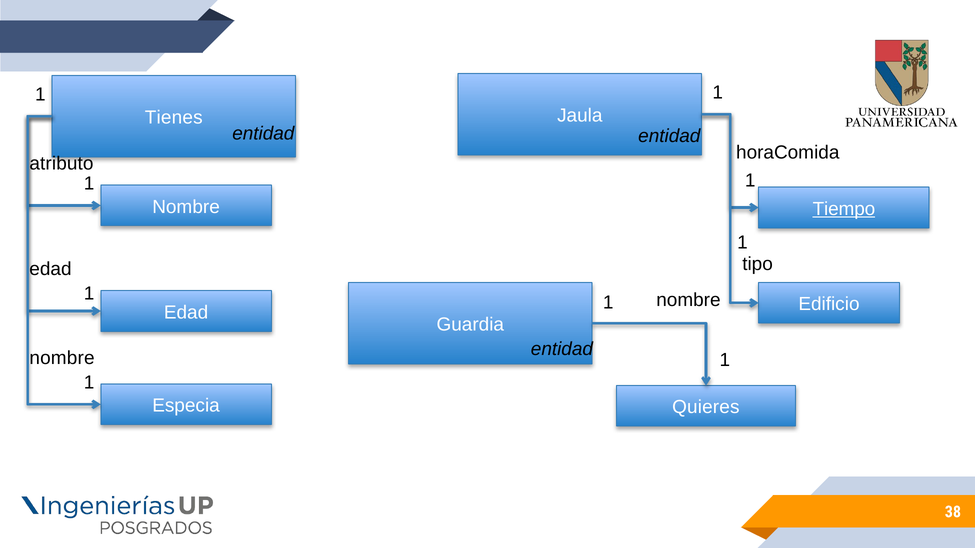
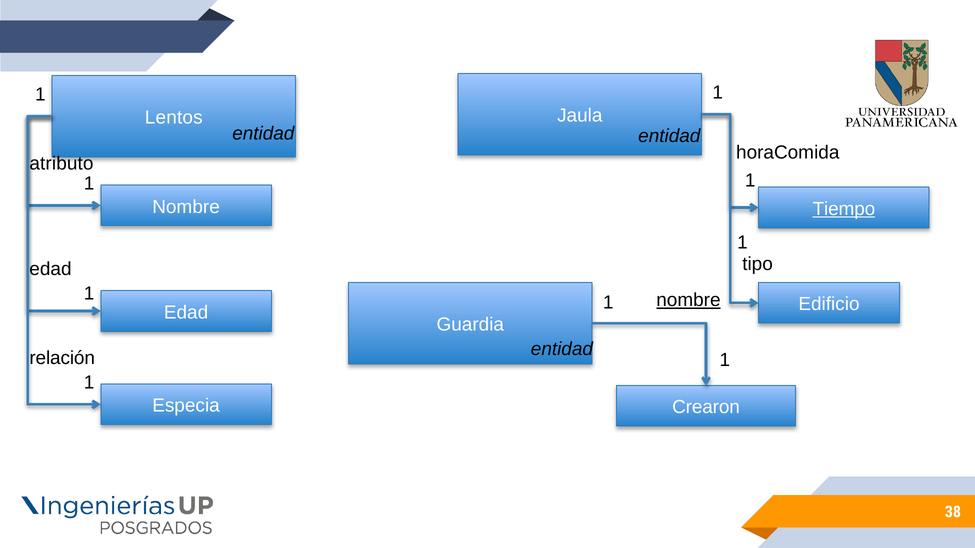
Tienes: Tienes -> Lentos
nombre at (688, 300) underline: none -> present
nombre at (62, 358): nombre -> relación
Quieres: Quieres -> Crearon
